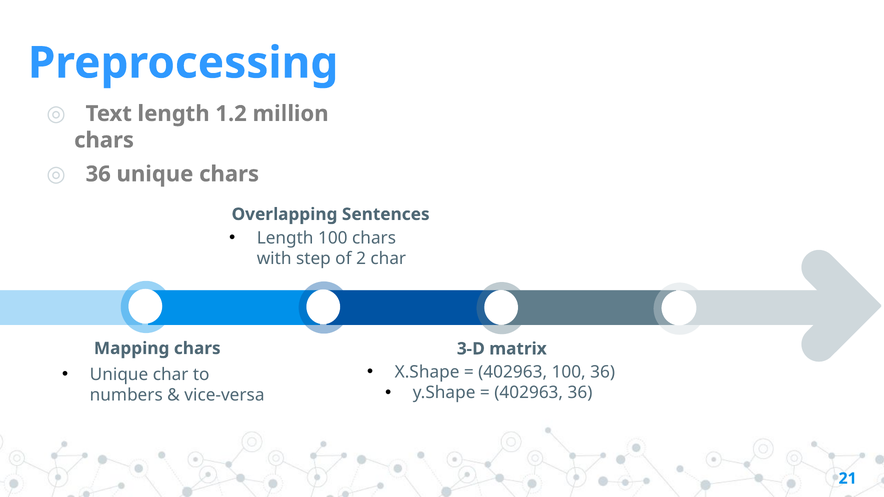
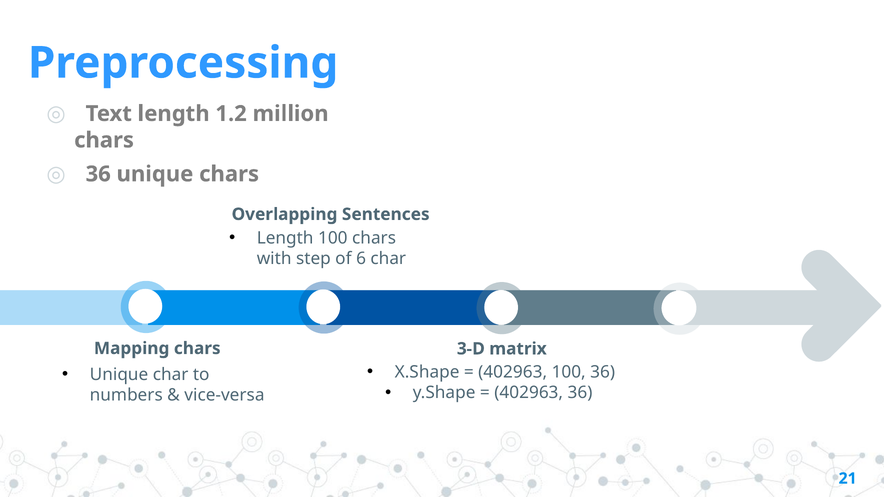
2: 2 -> 6
